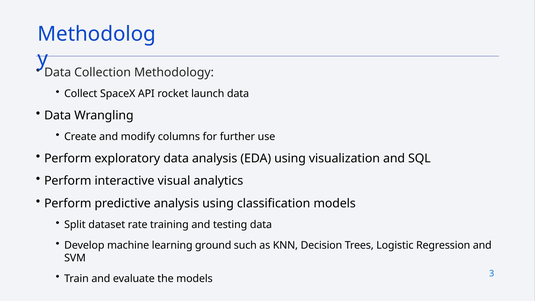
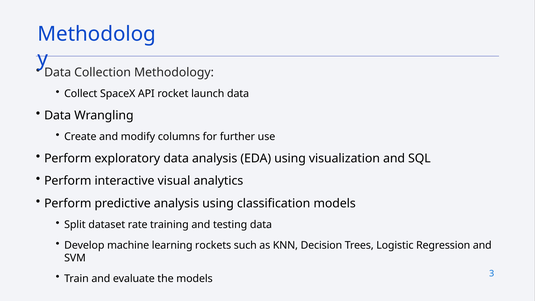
ground: ground -> rockets
